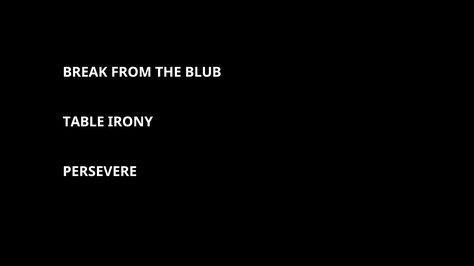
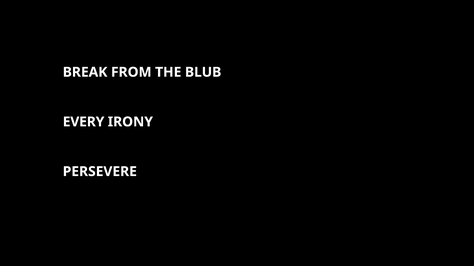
TABLE: TABLE -> EVERY
